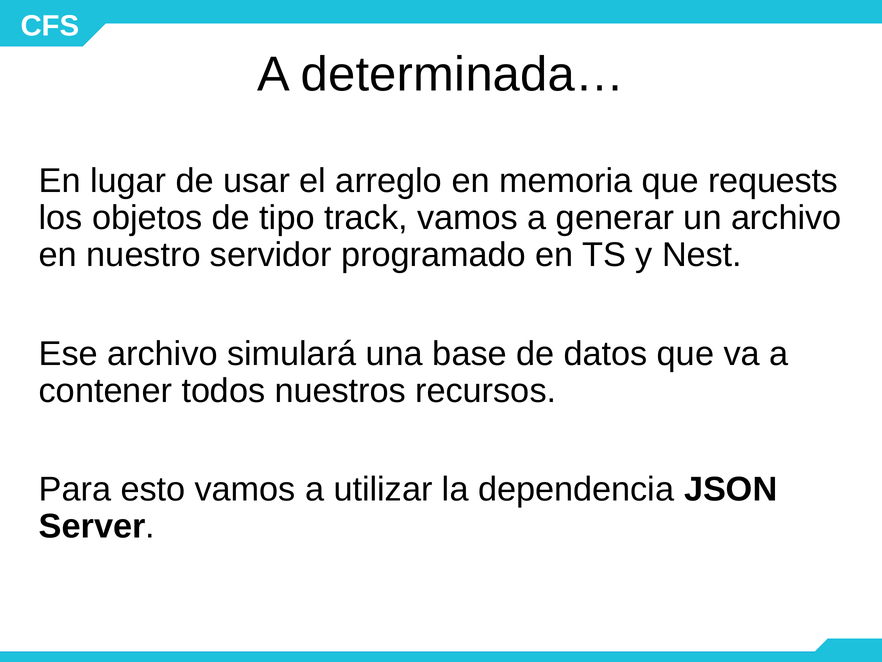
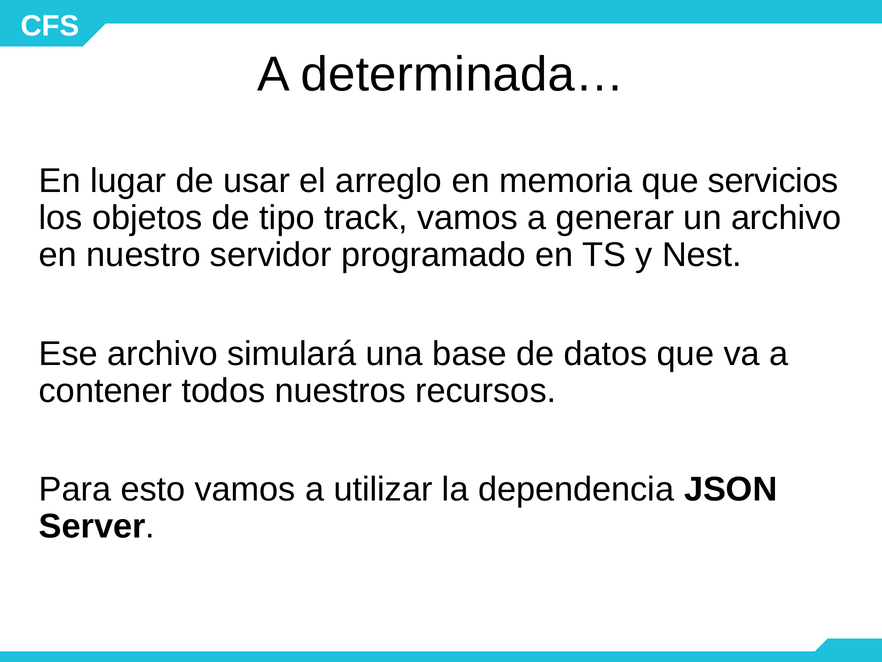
requests: requests -> servicios
